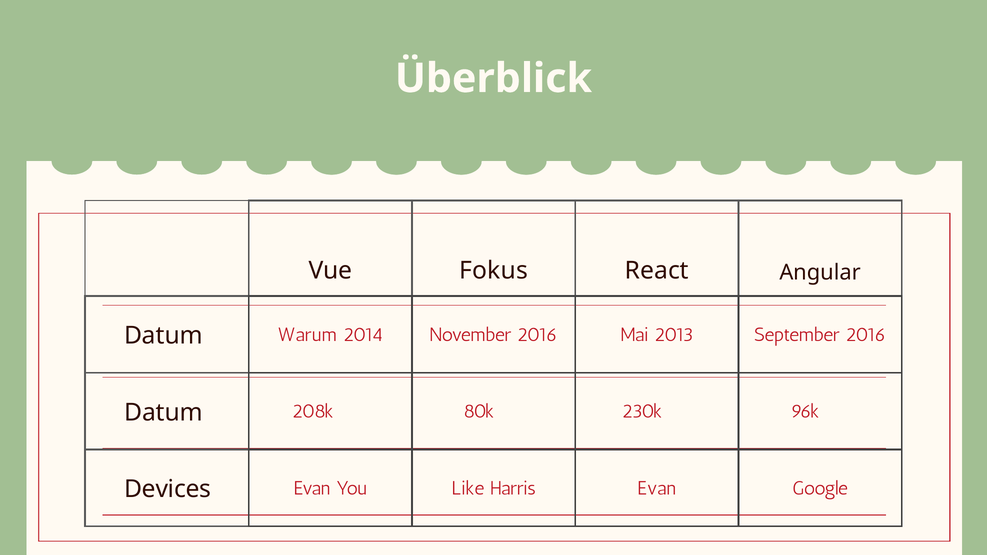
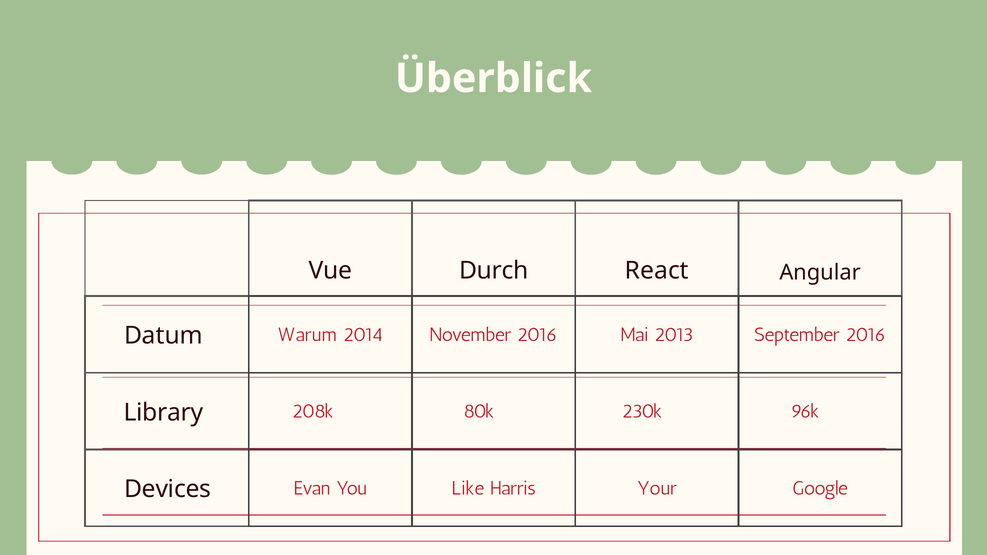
Fokus: Fokus -> Durch
Datum at (163, 413): Datum -> Library
Harris Evan: Evan -> Your
